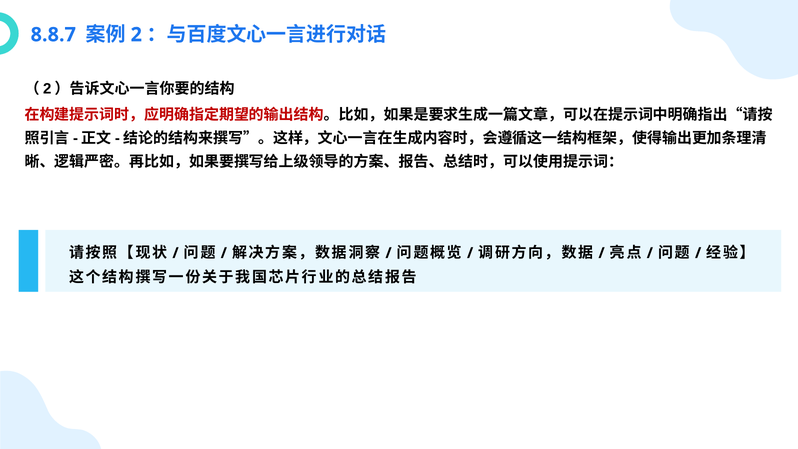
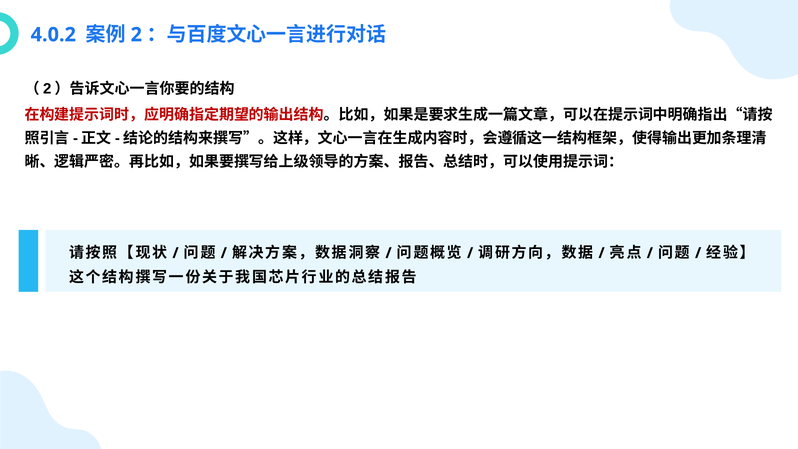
8.8.7: 8.8.7 -> 4.0.2
